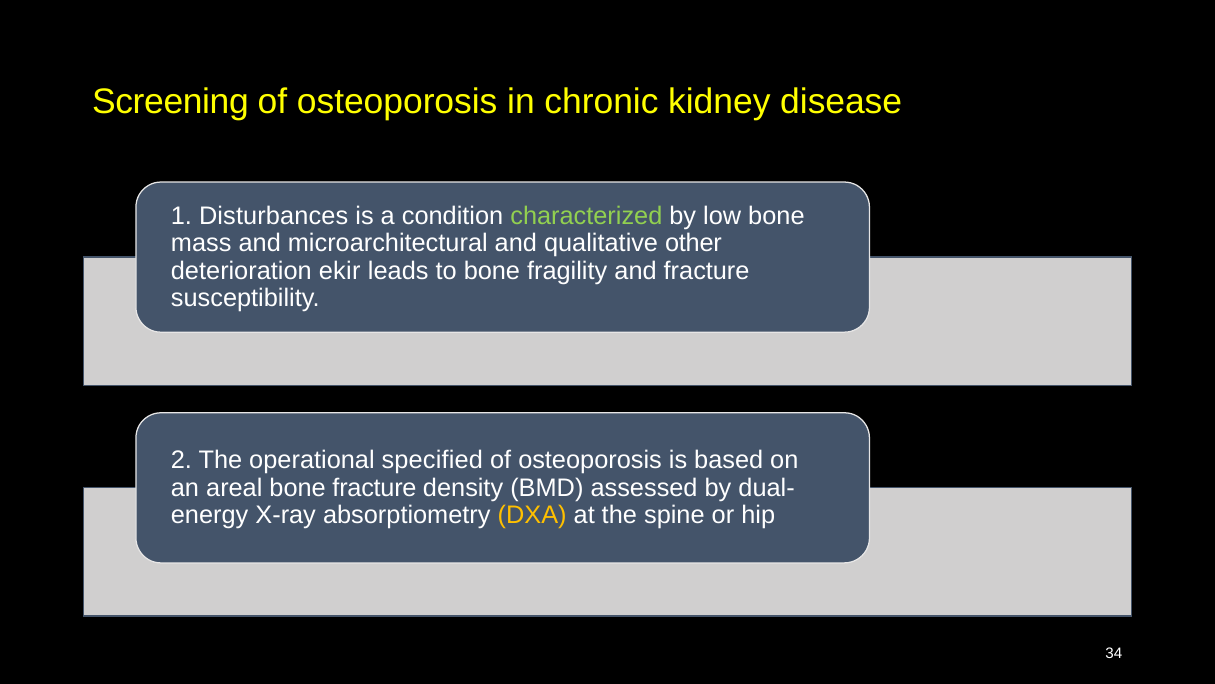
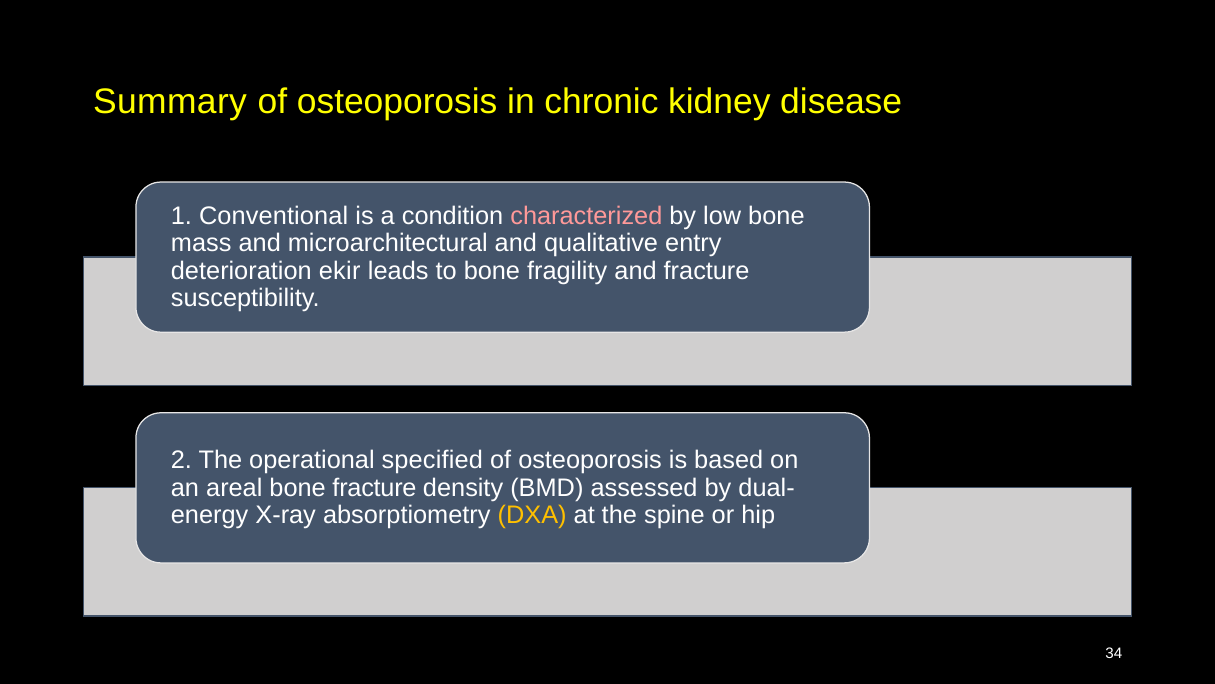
Screening: Screening -> Summary
Disturbances: Disturbances -> Conventional
characterized colour: light green -> pink
other: other -> entry
